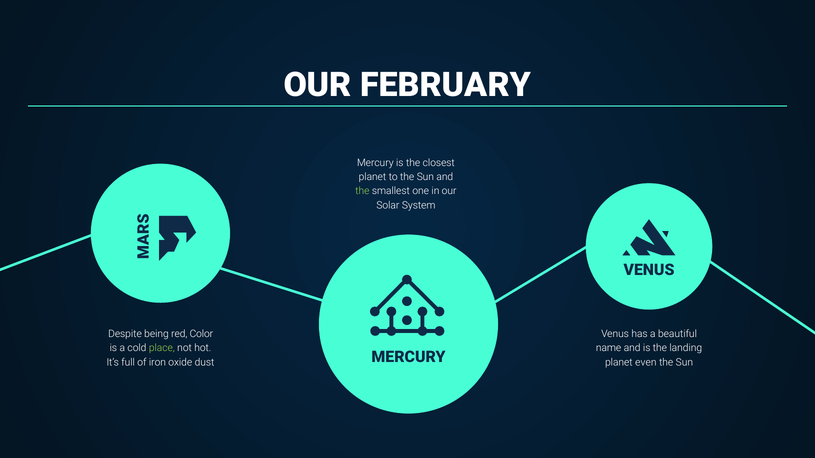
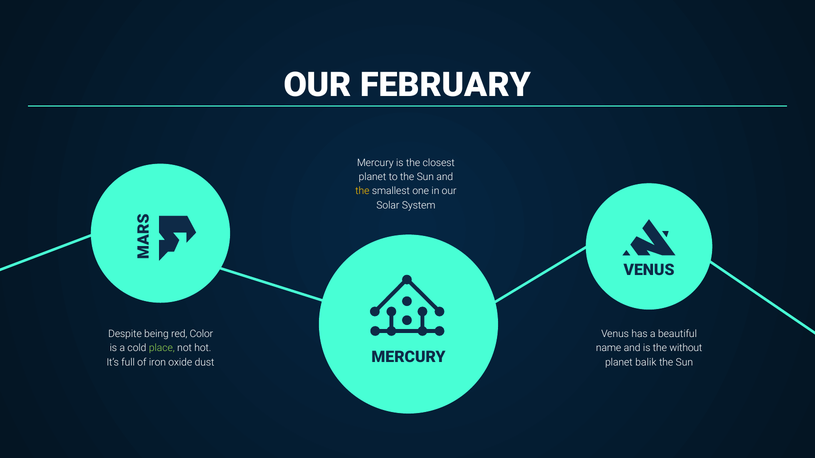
the at (362, 191) colour: light green -> yellow
landing: landing -> without
even: even -> balik
